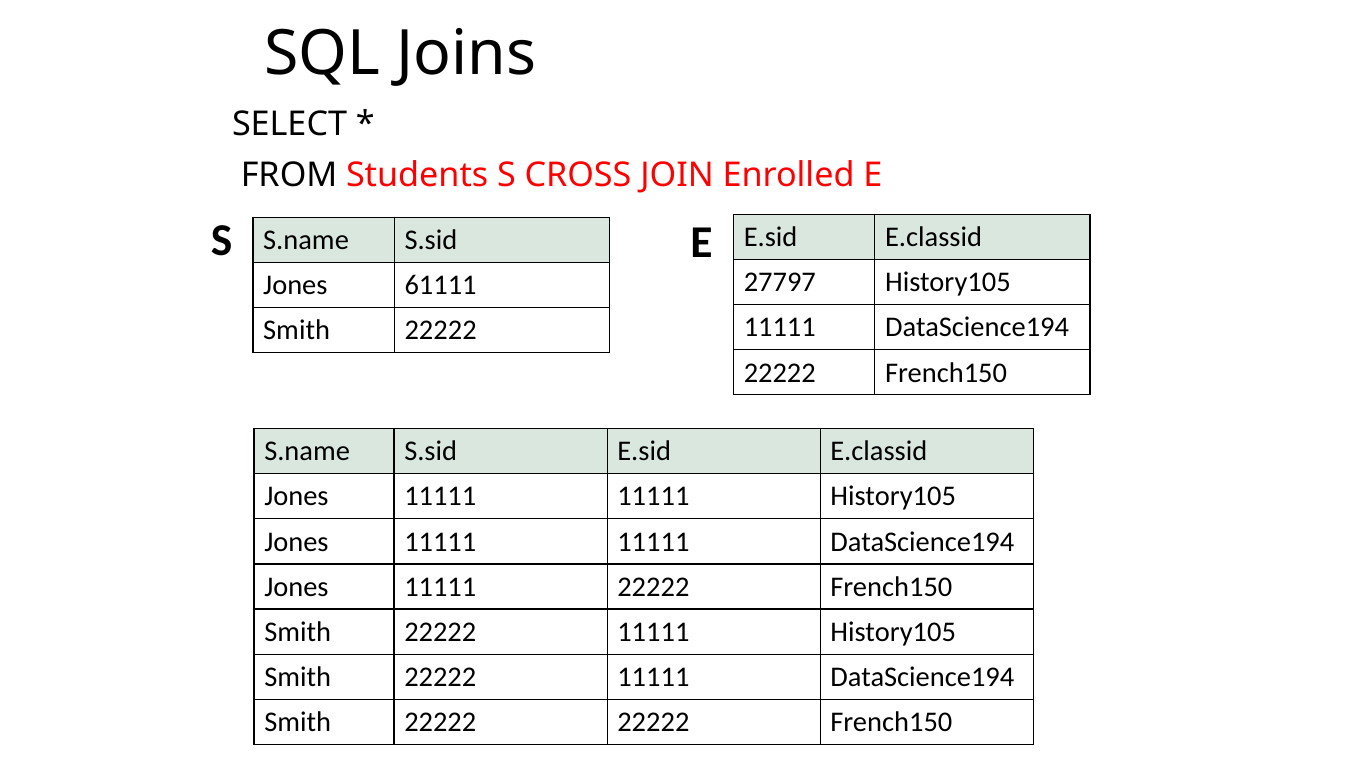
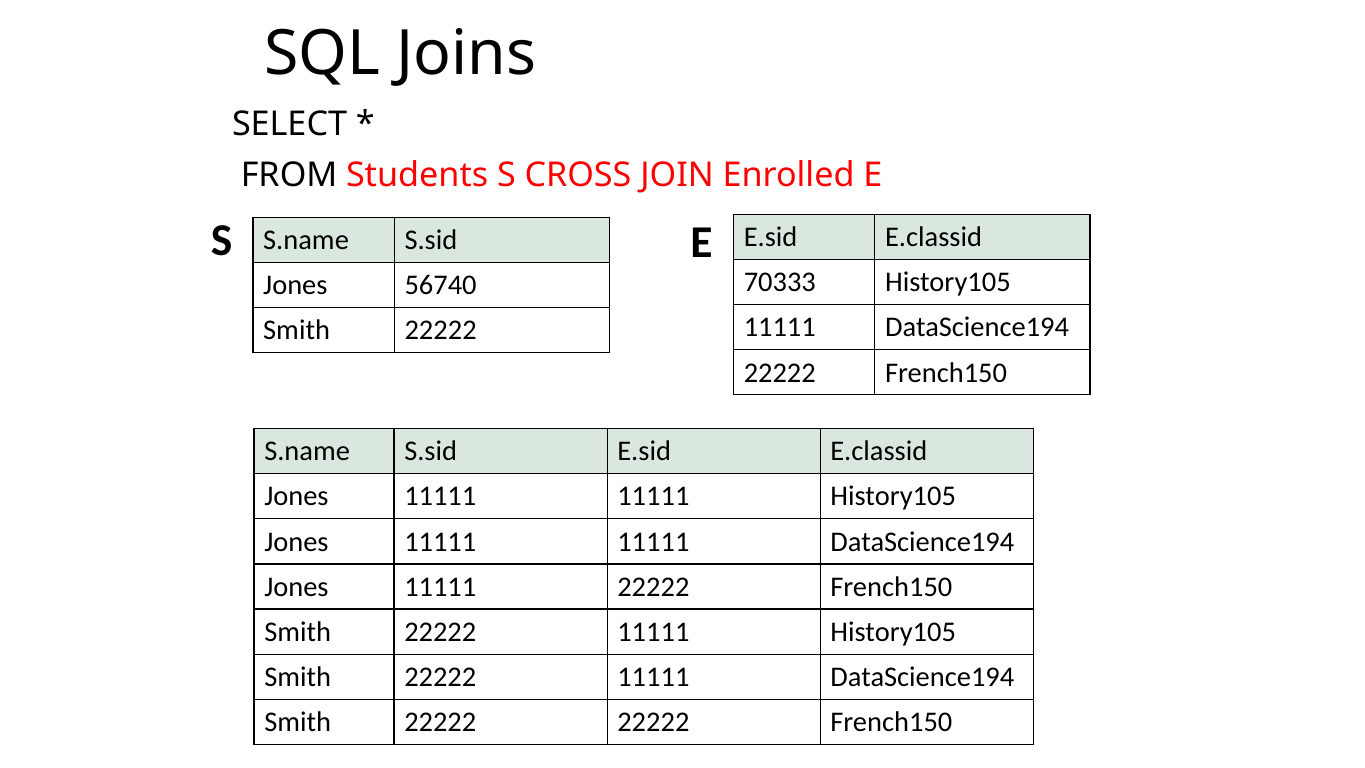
27797: 27797 -> 70333
61111: 61111 -> 56740
